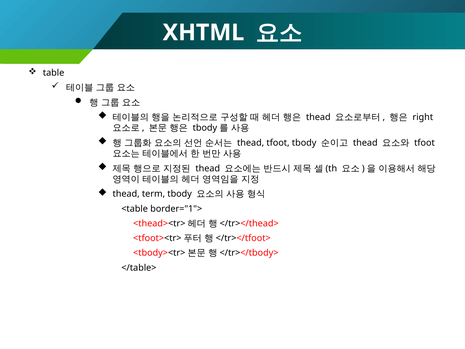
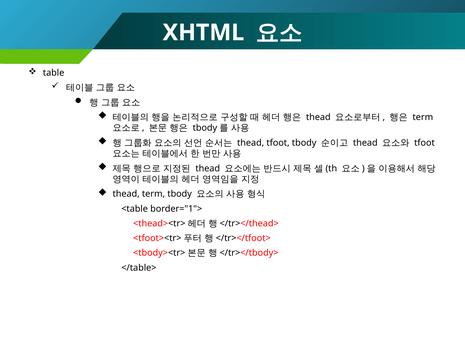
right at (423, 117): right -> term
